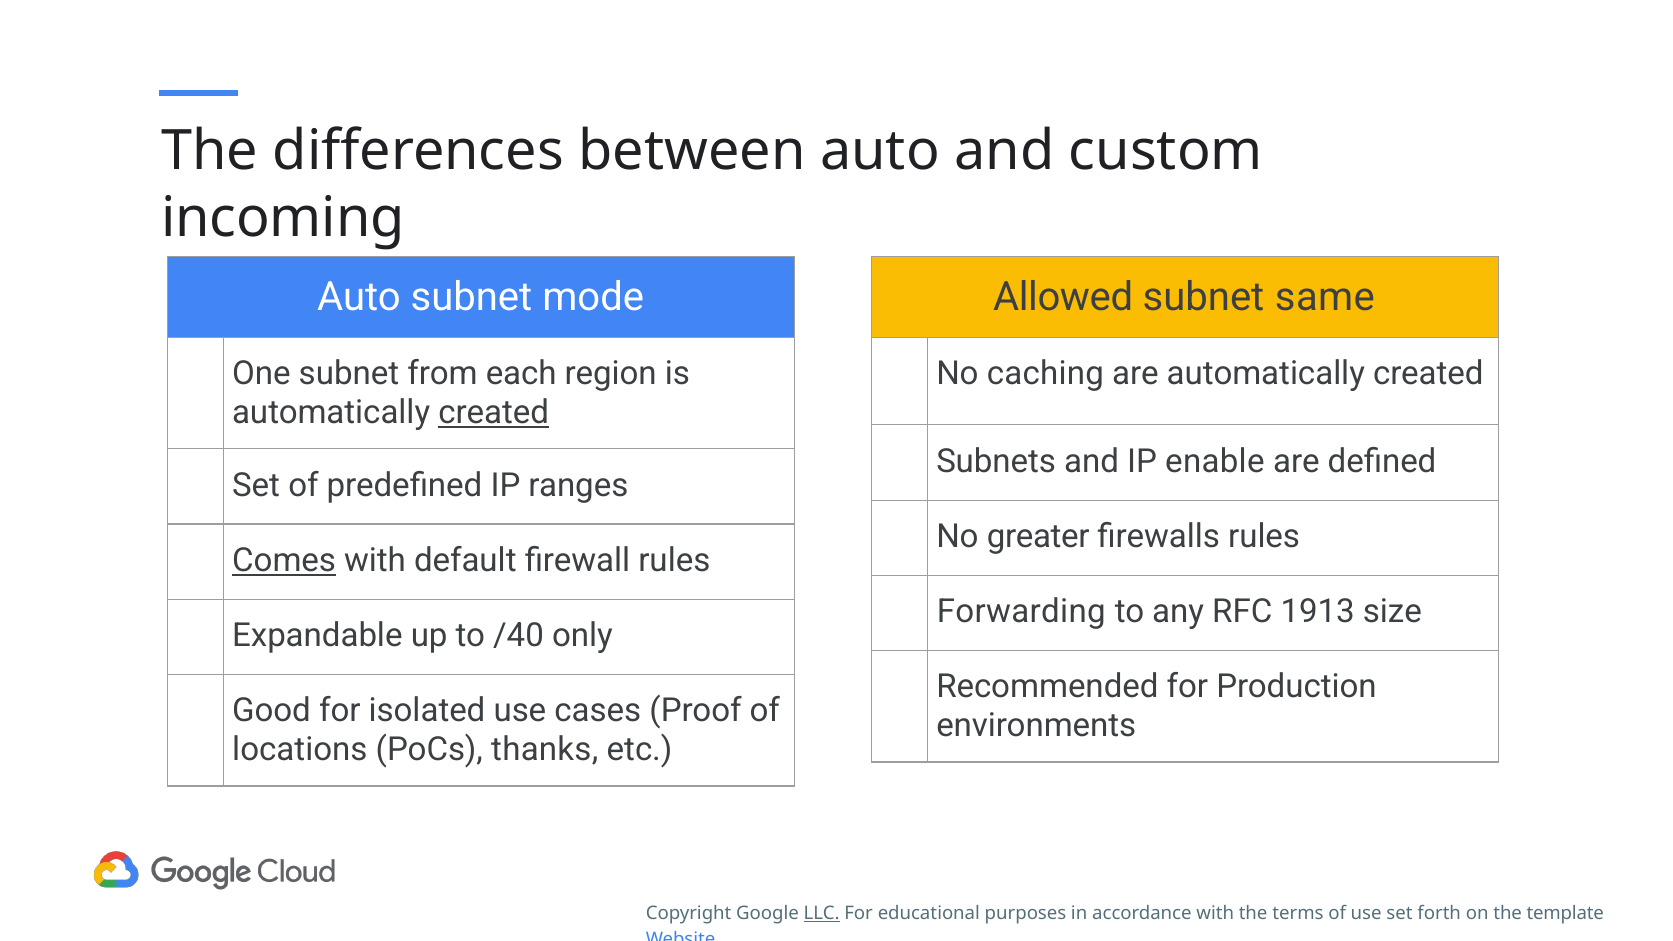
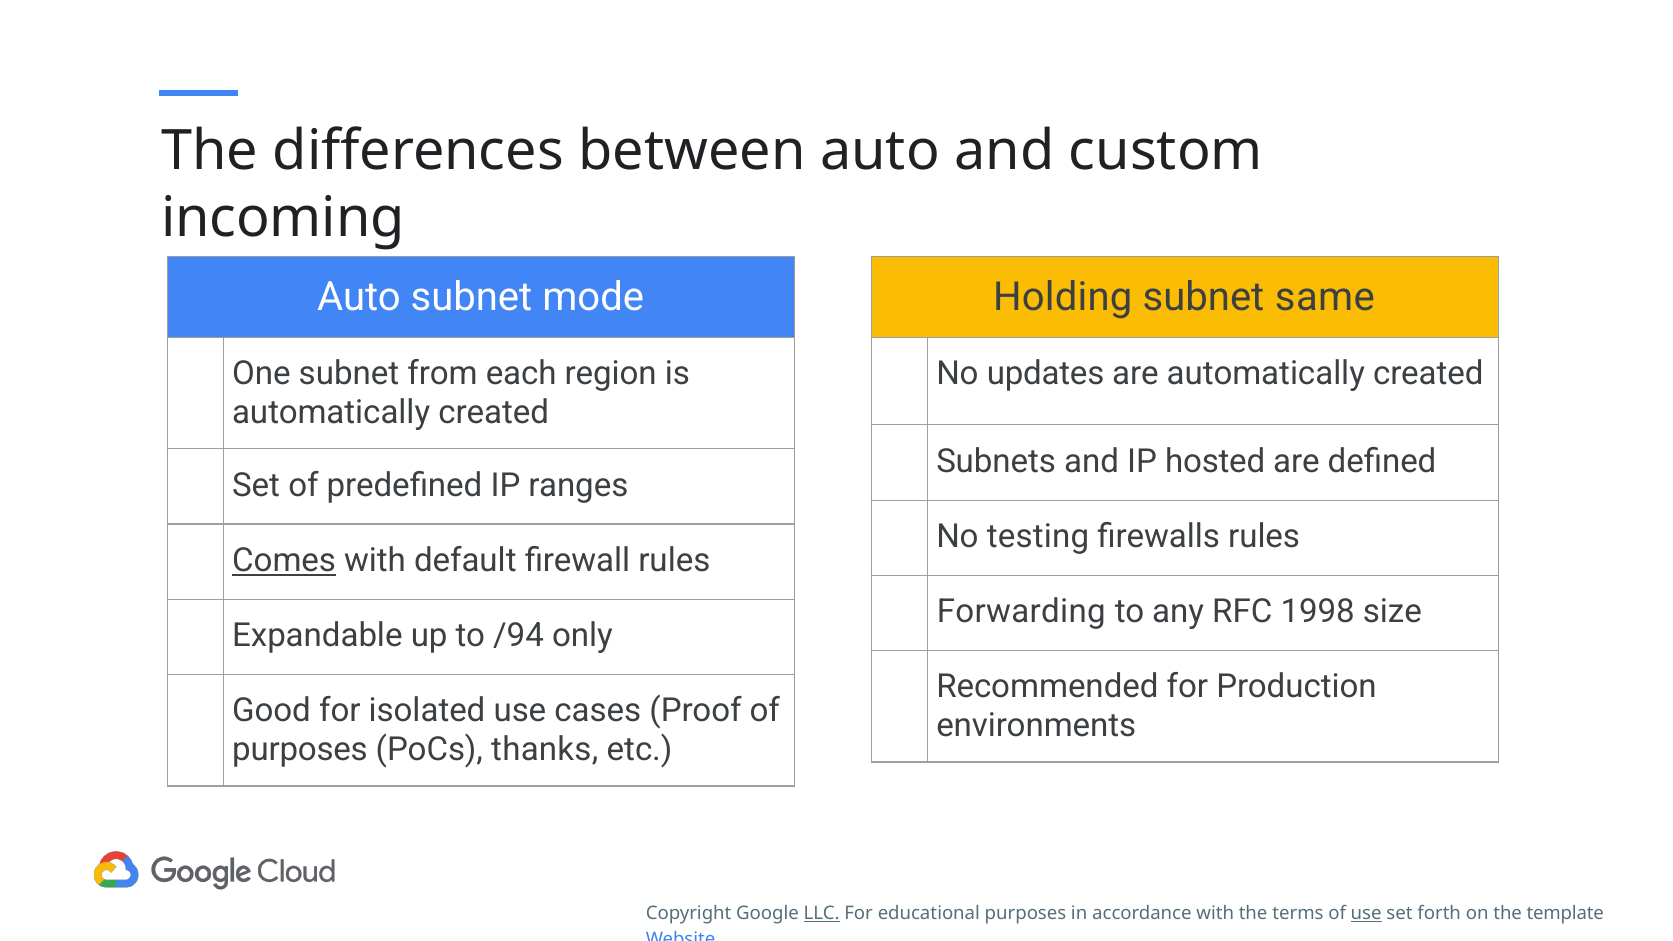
Allowed: Allowed -> Holding
caching: caching -> updates
created at (494, 413) underline: present -> none
enable: enable -> hosted
greater: greater -> testing
1913: 1913 -> 1998
/40: /40 -> /94
locations at (300, 750): locations -> purposes
use at (1366, 913) underline: none -> present
